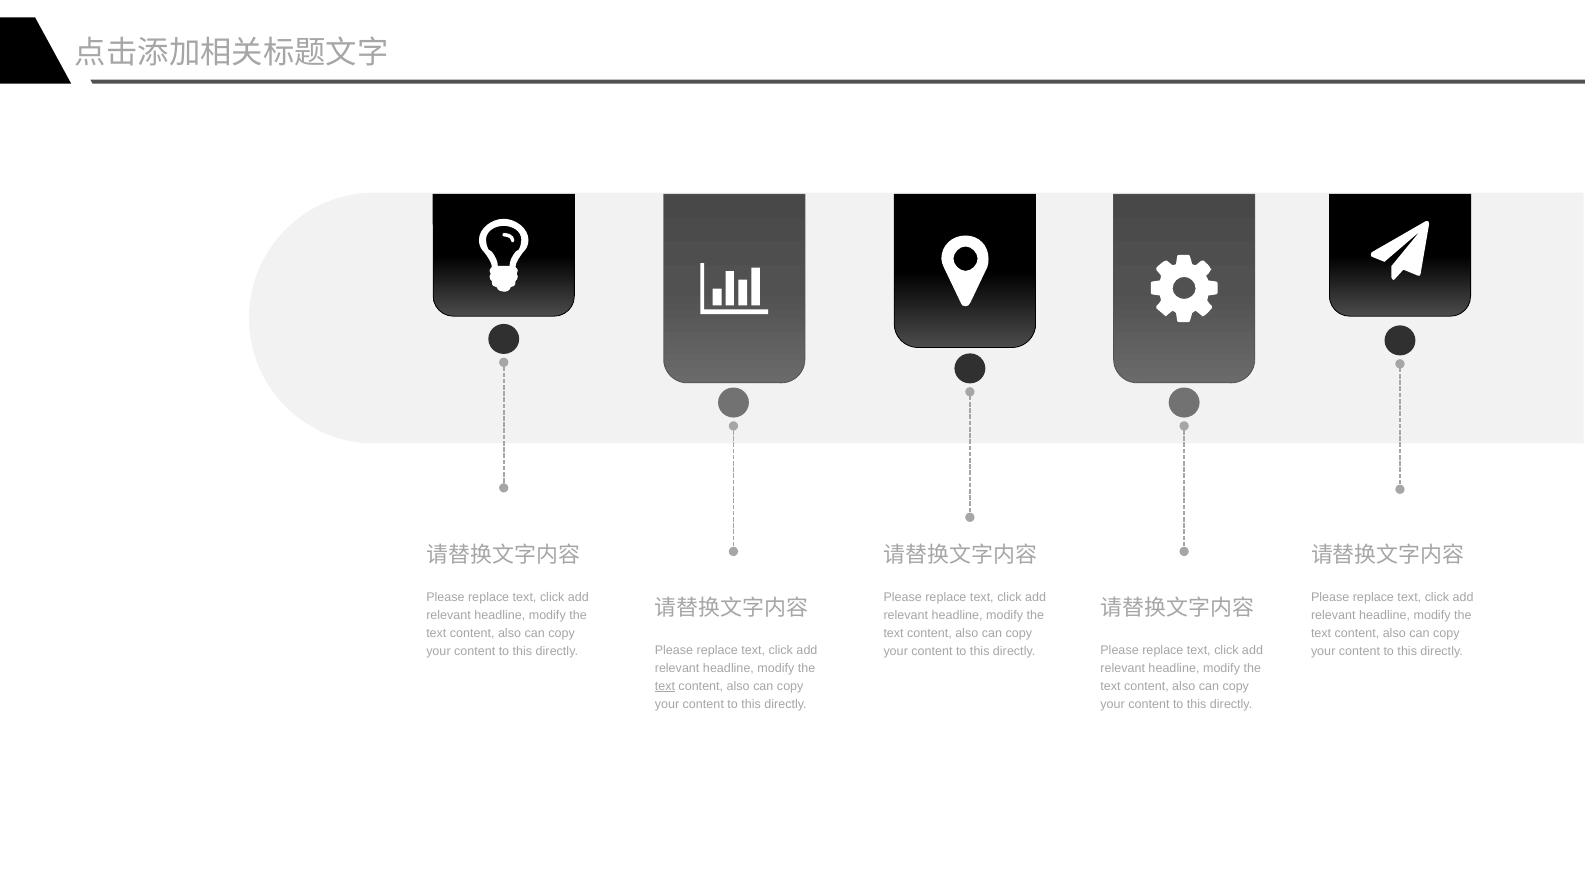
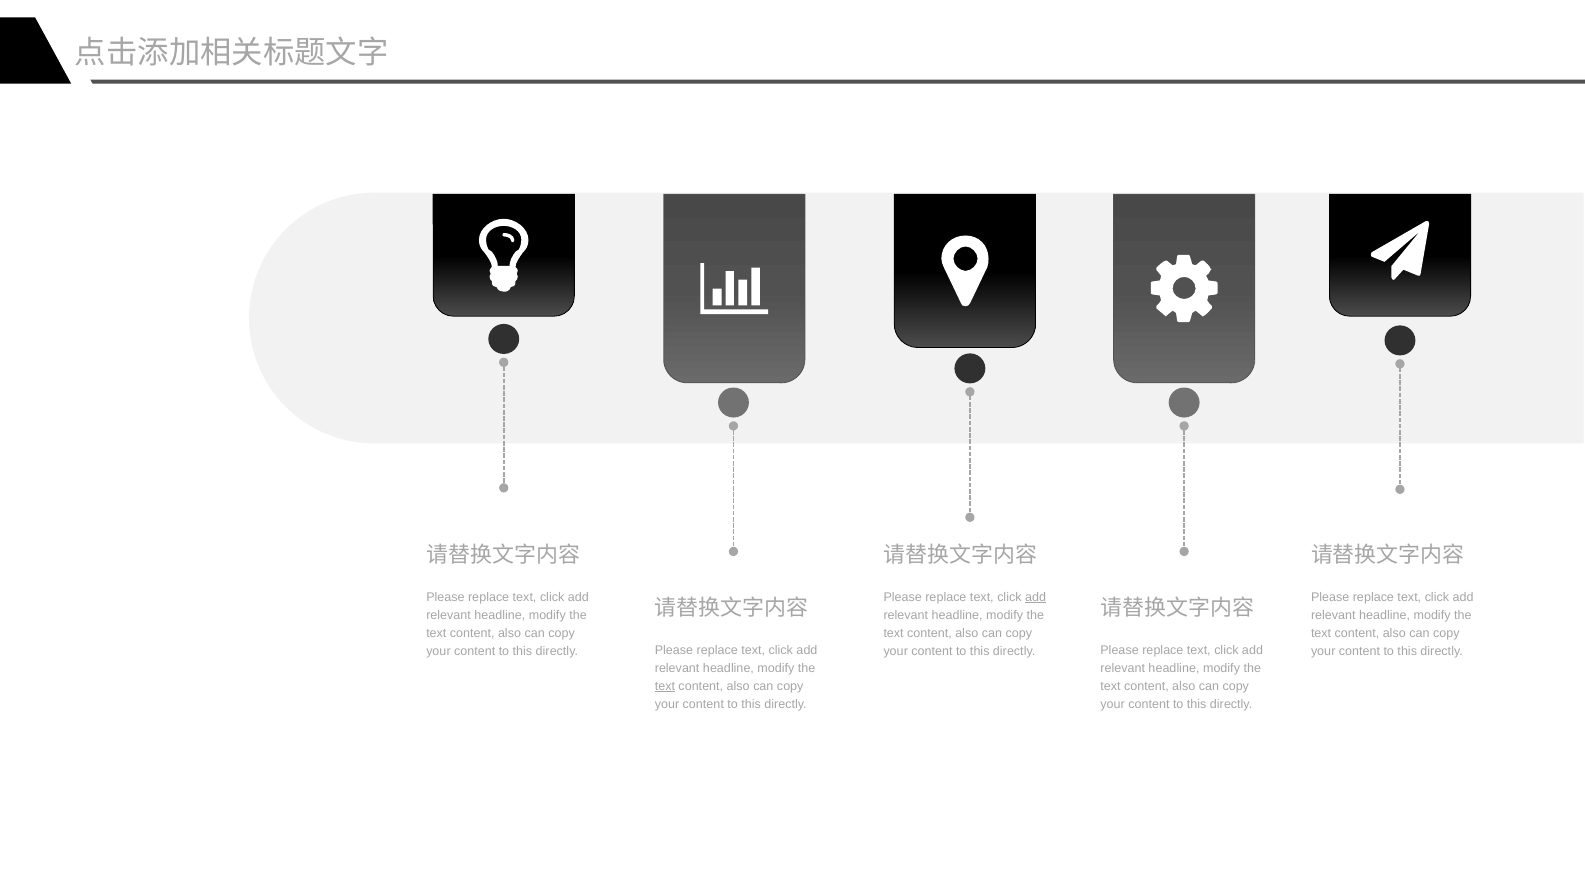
add at (1036, 597) underline: none -> present
